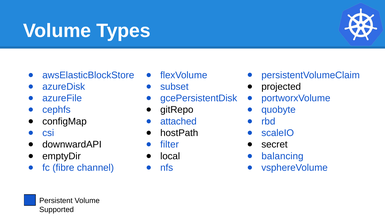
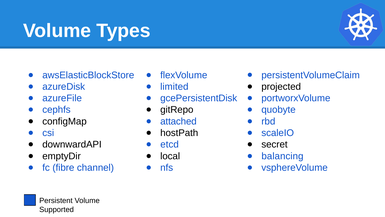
subset: subset -> limited
filter: filter -> etcd
